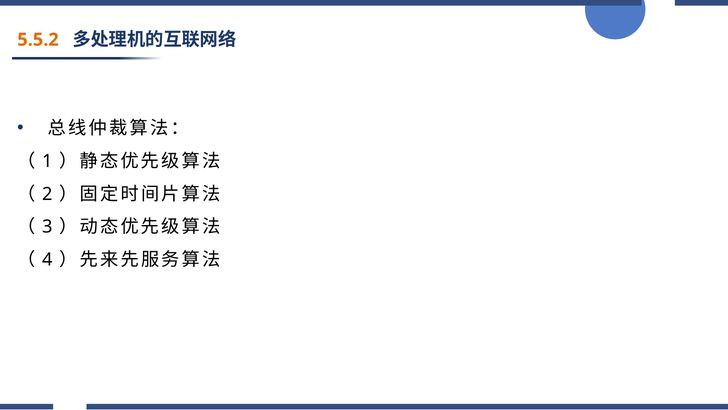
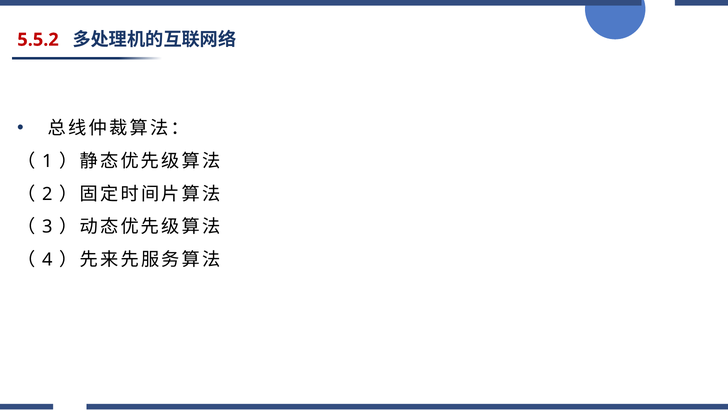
5.5.2 colour: orange -> red
